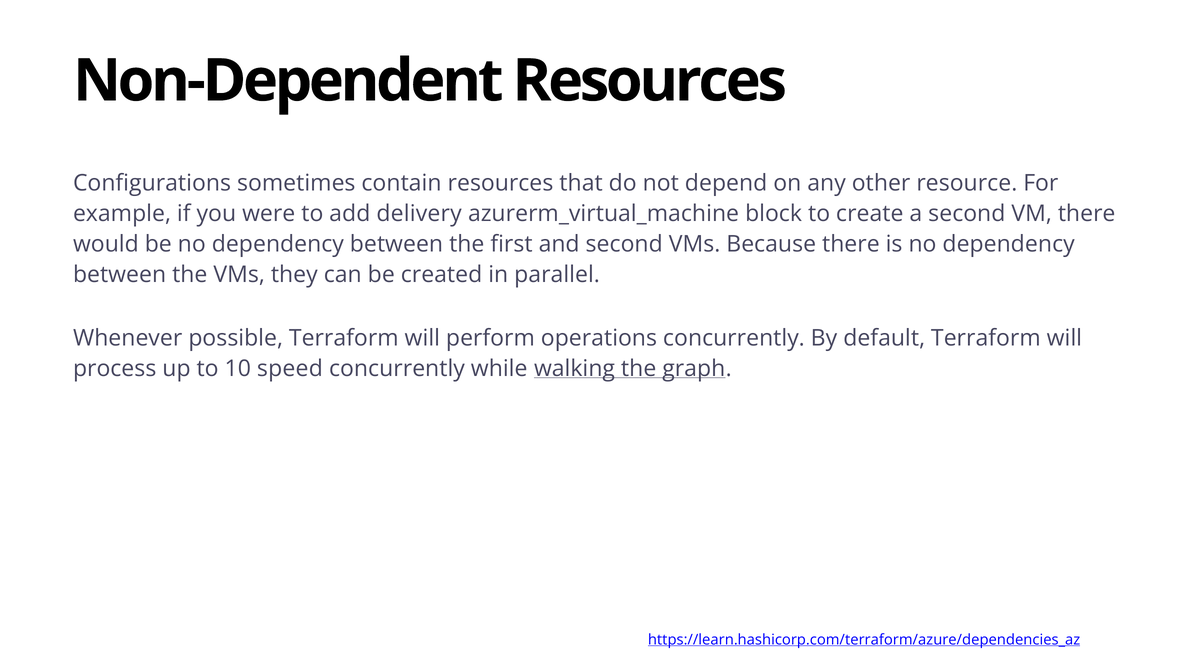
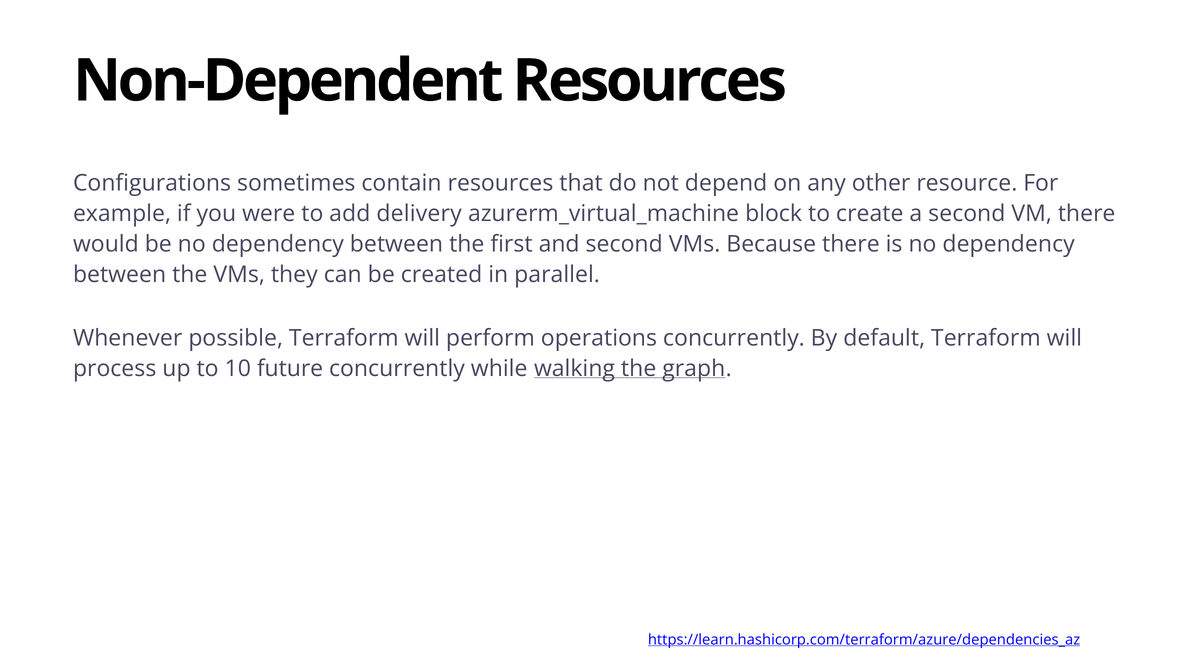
speed: speed -> future
